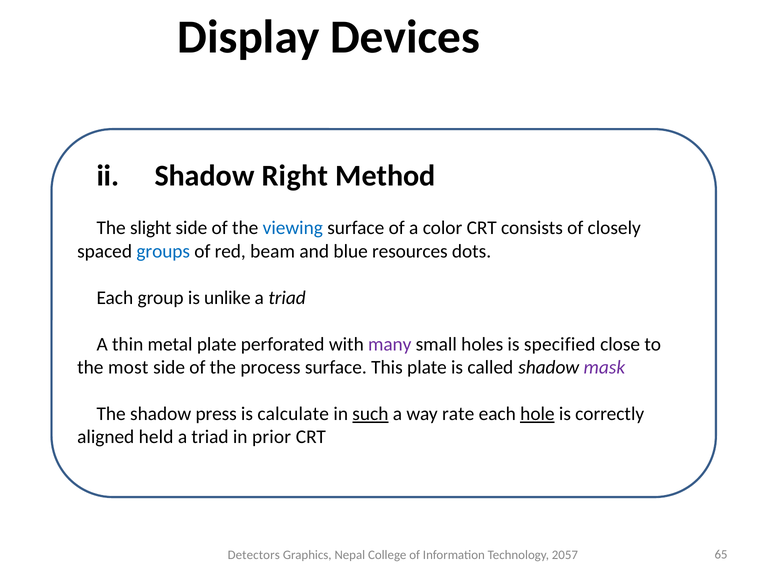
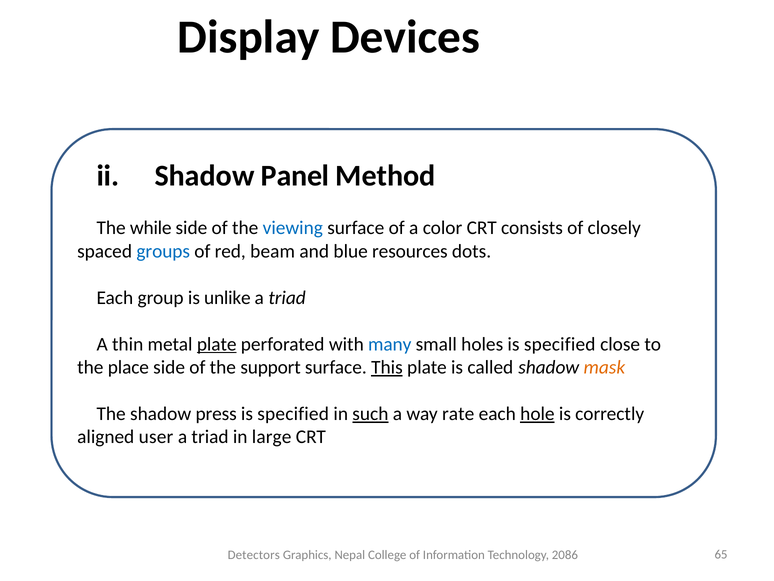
Right: Right -> Panel
slight: slight -> while
plate at (217, 344) underline: none -> present
many colour: purple -> blue
most: most -> place
process: process -> support
This underline: none -> present
mask colour: purple -> orange
calculate at (293, 413): calculate -> specified
held: held -> user
prior: prior -> large
2057: 2057 -> 2086
